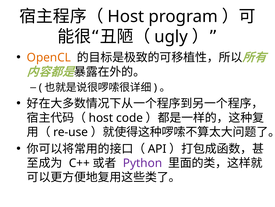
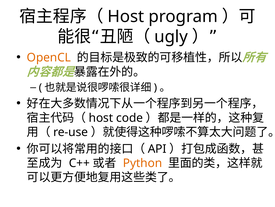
Python colour: purple -> orange
